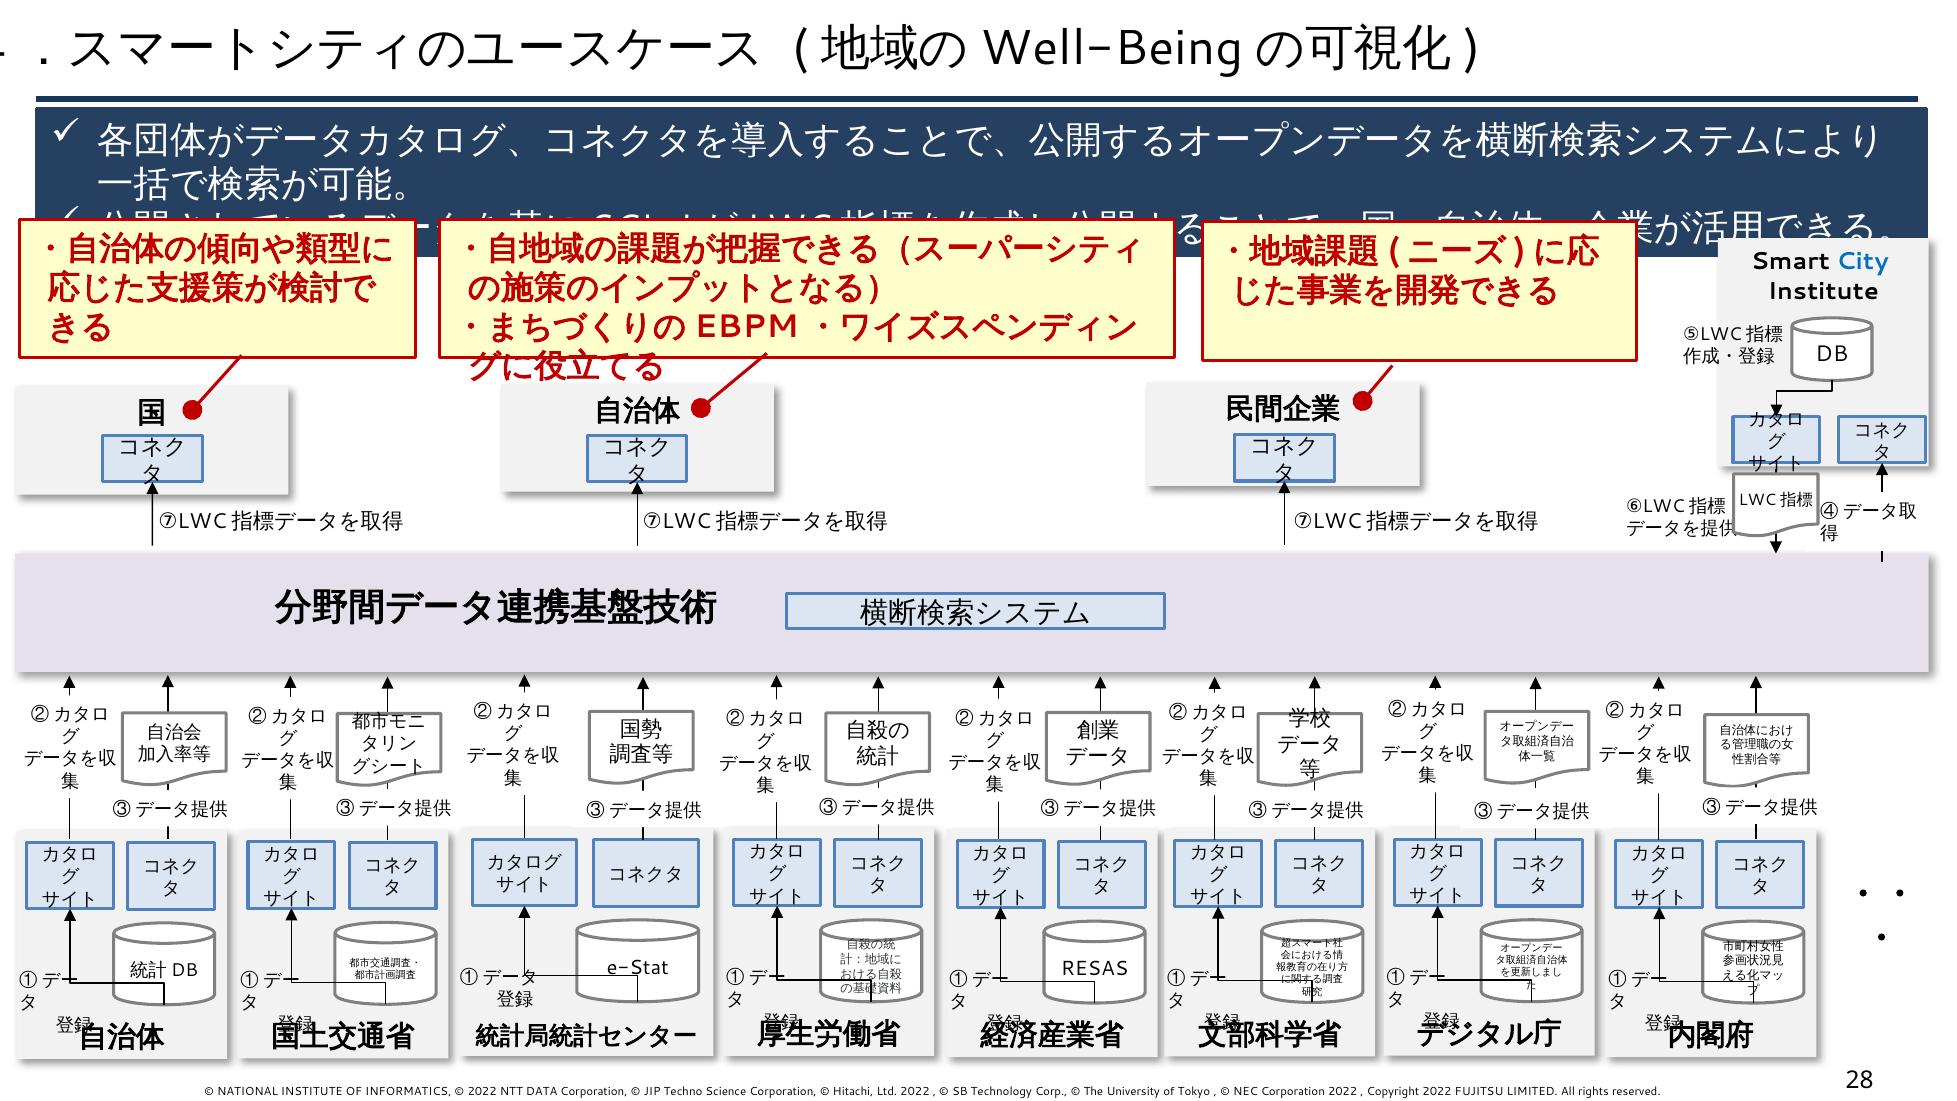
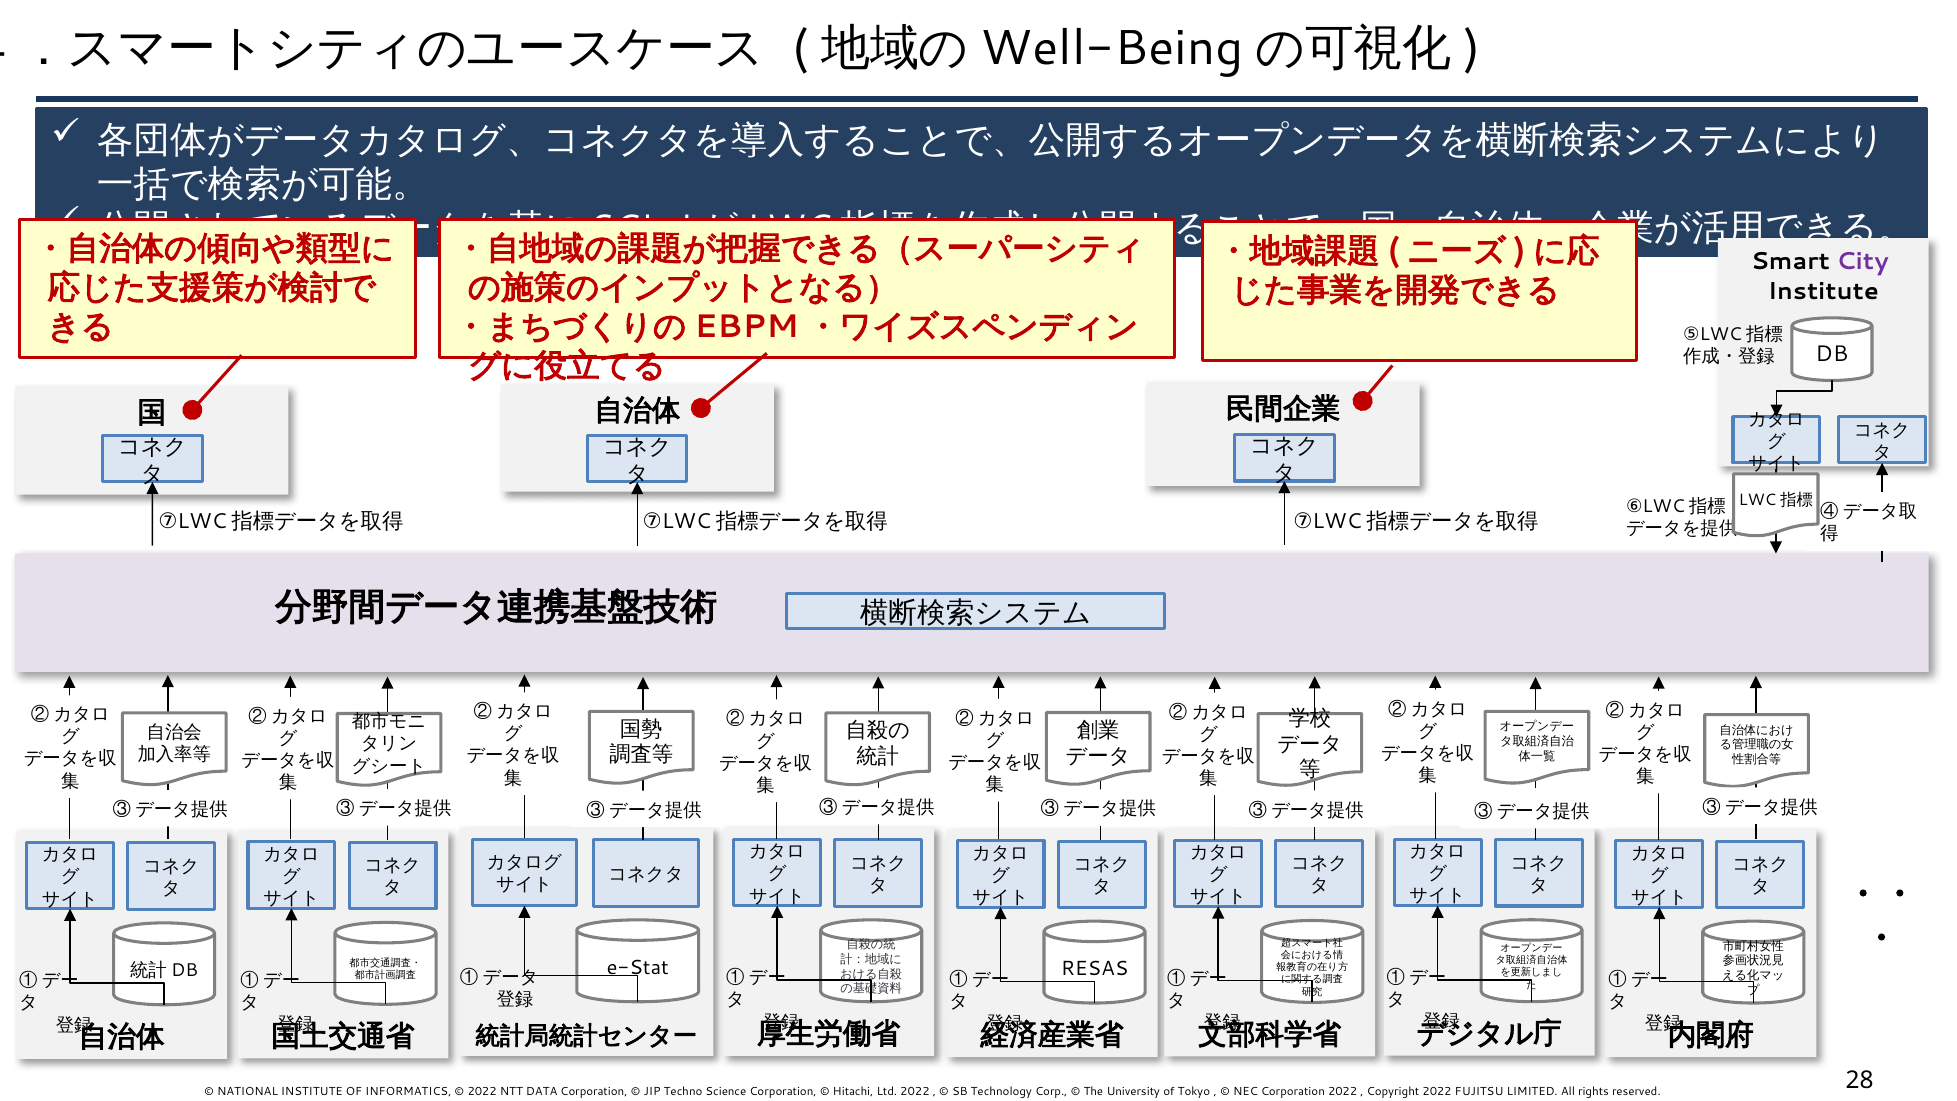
City colour: blue -> purple
